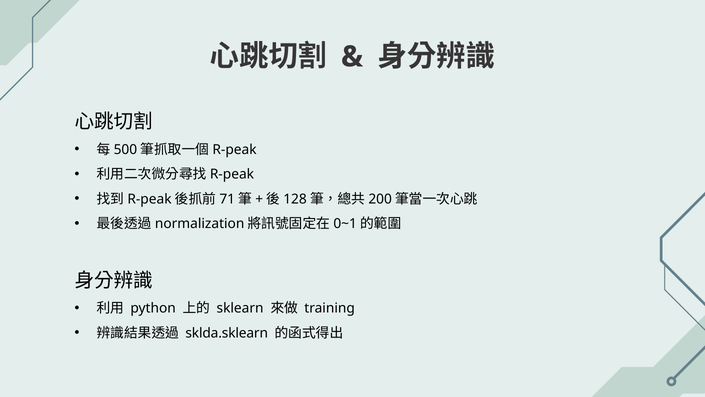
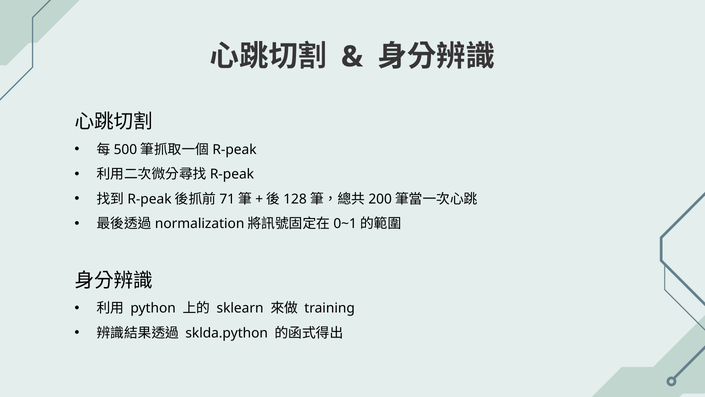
sklda.sklearn: sklda.sklearn -> sklda.python
